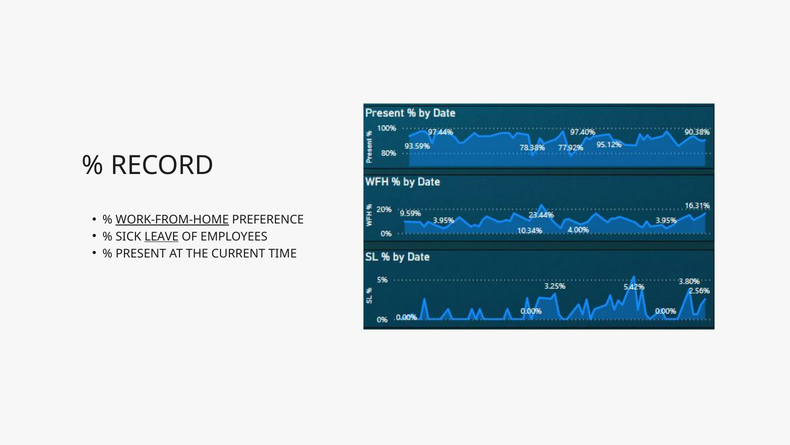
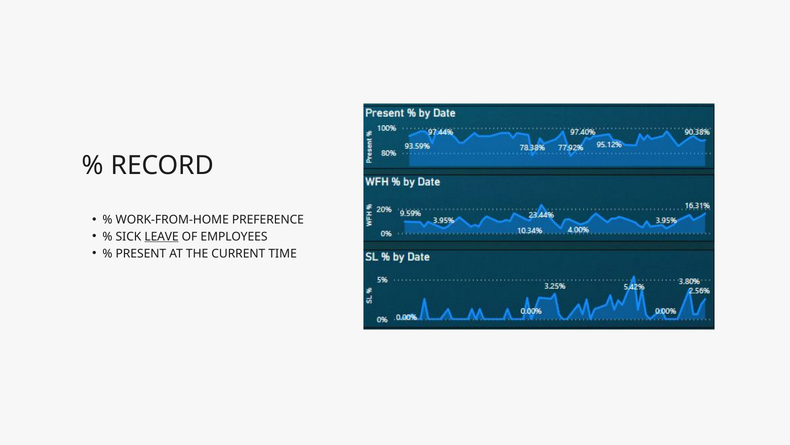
WORK-FROM-HOME underline: present -> none
